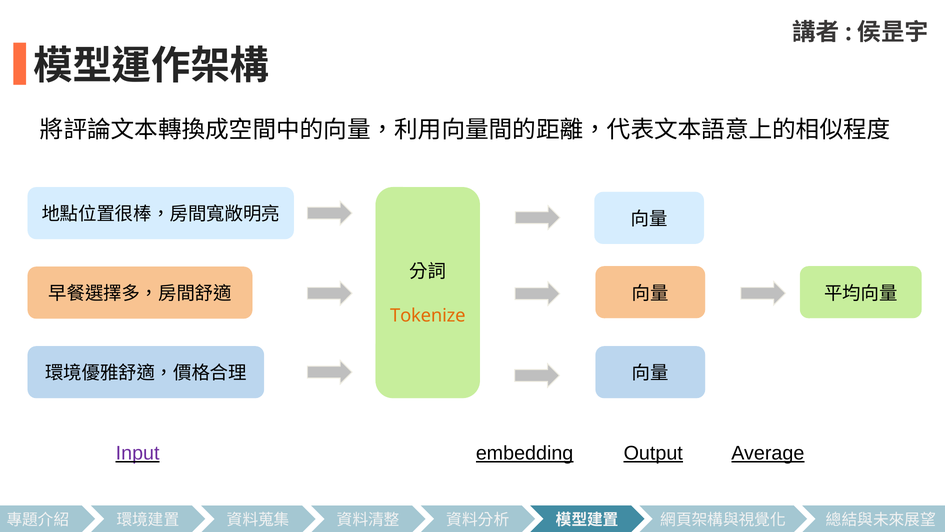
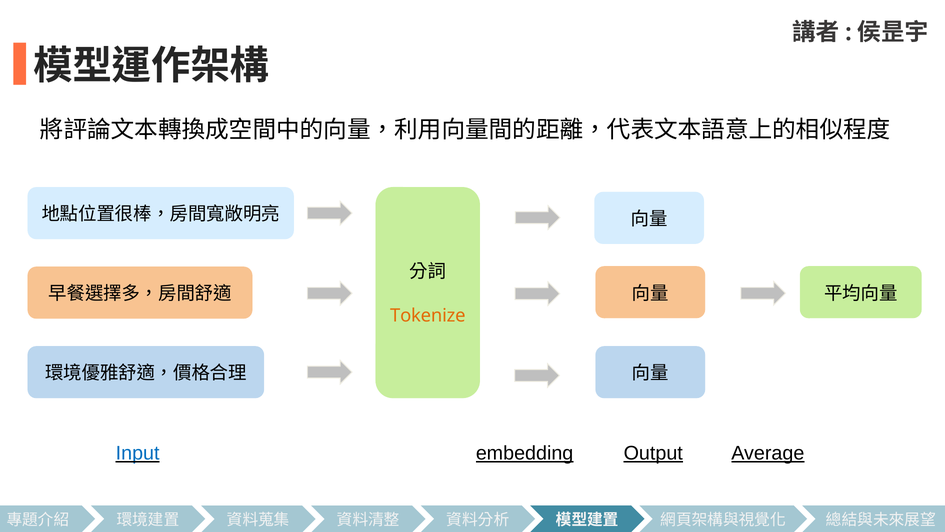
Input colour: purple -> blue
